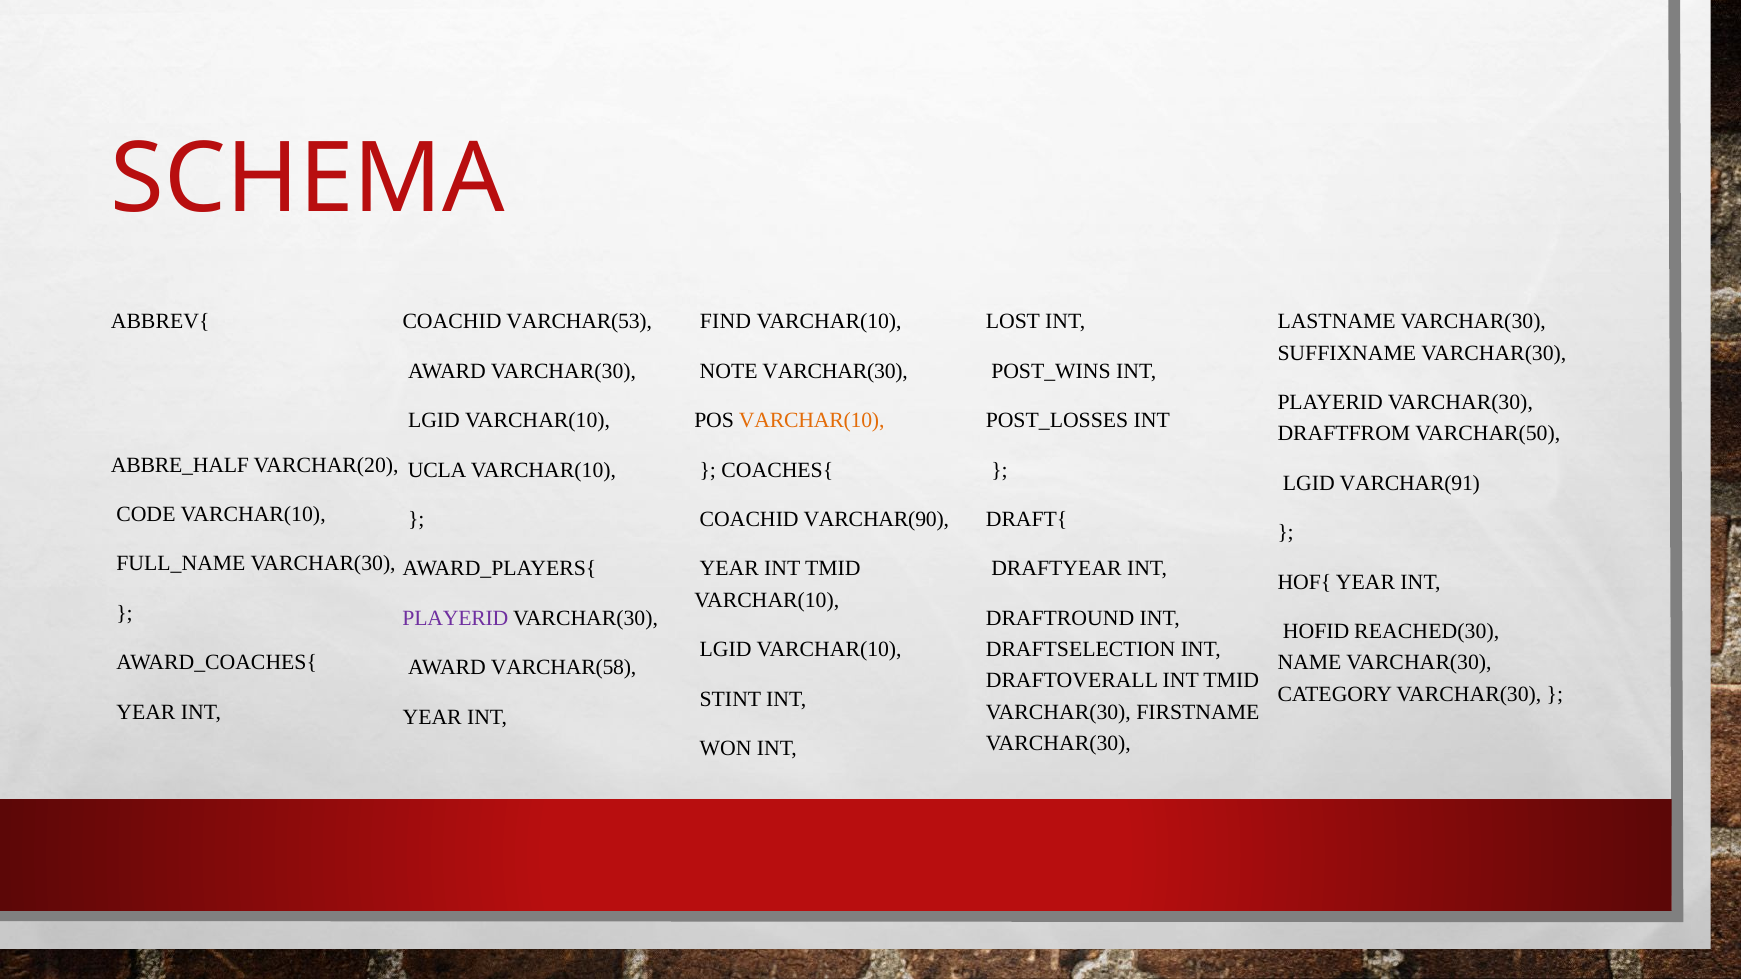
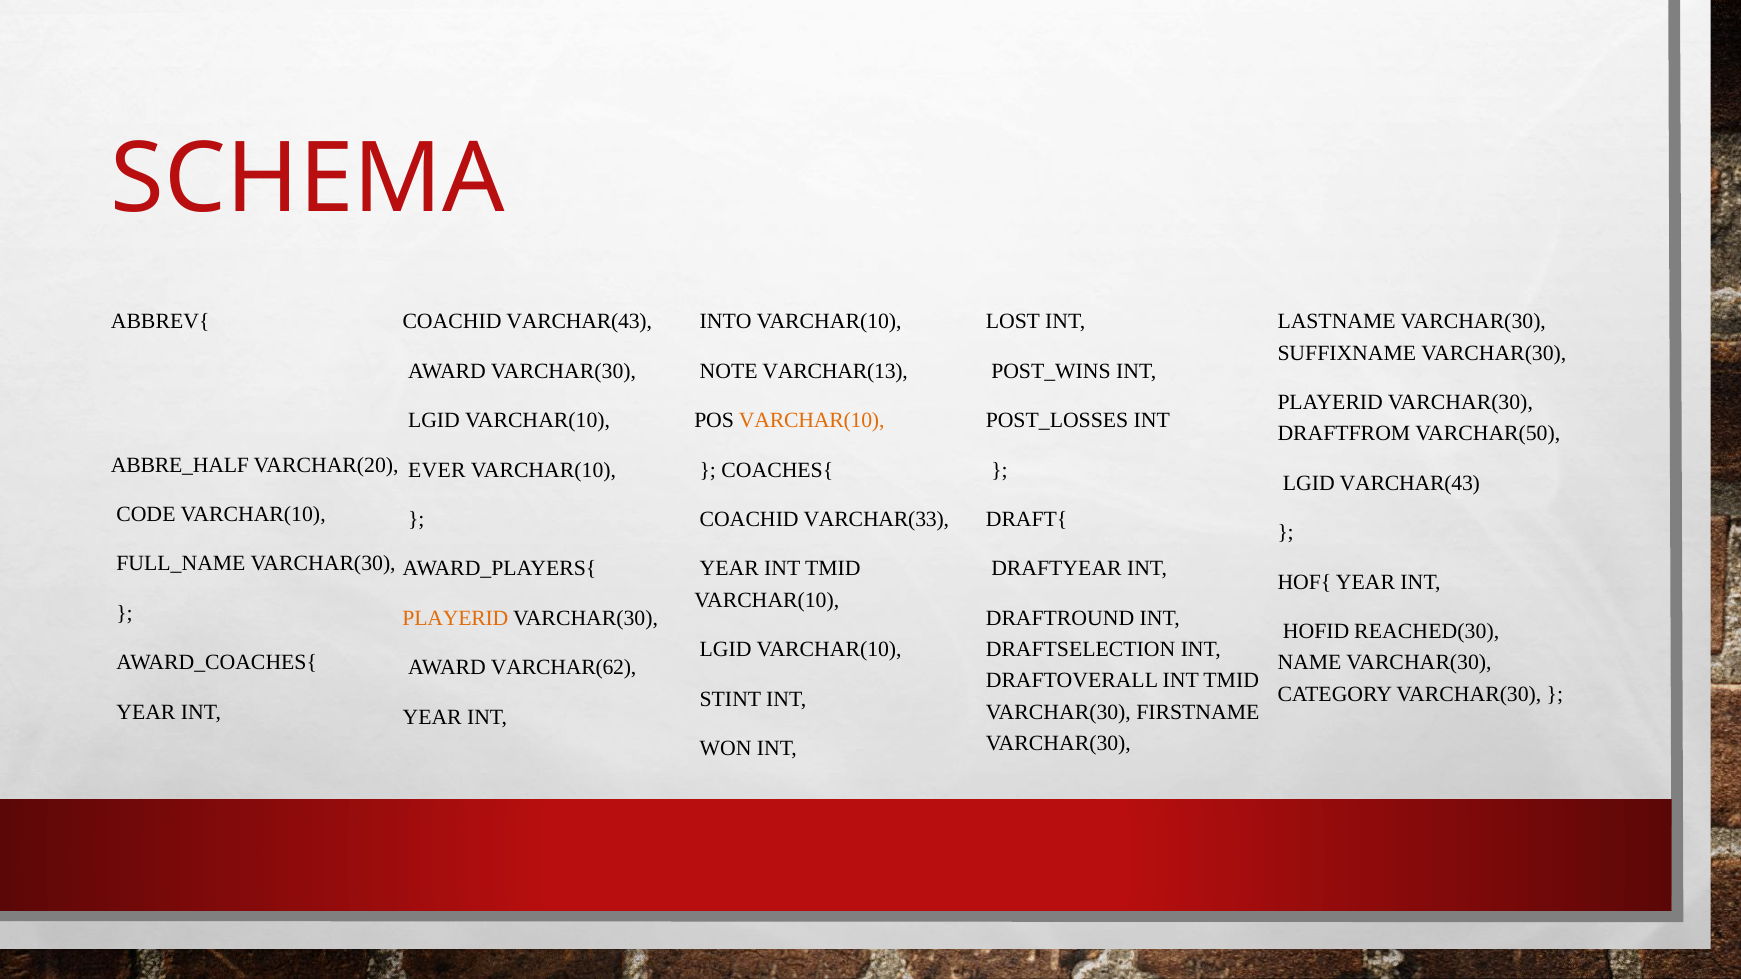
COACHID VARCHAR(53: VARCHAR(53 -> VARCHAR(43
FIND: FIND -> INTO
NOTE VARCHAR(30: VARCHAR(30 -> VARCHAR(13
UCLA: UCLA -> EVER
LGID VARCHAR(91: VARCHAR(91 -> VARCHAR(43
VARCHAR(90: VARCHAR(90 -> VARCHAR(33
PLAYERID at (455, 618) colour: purple -> orange
VARCHAR(58: VARCHAR(58 -> VARCHAR(62
